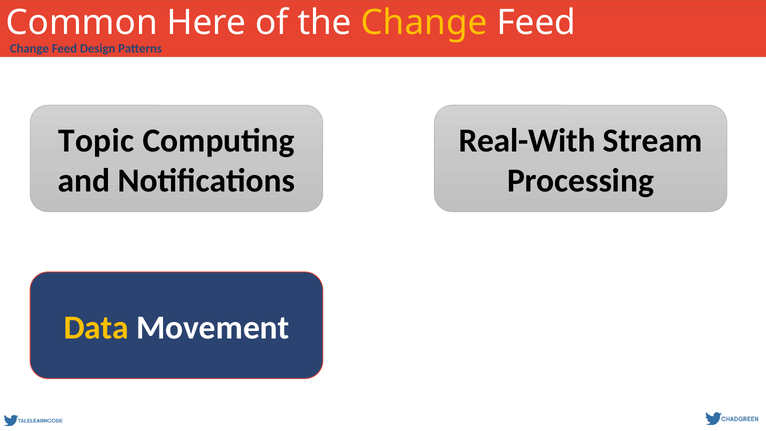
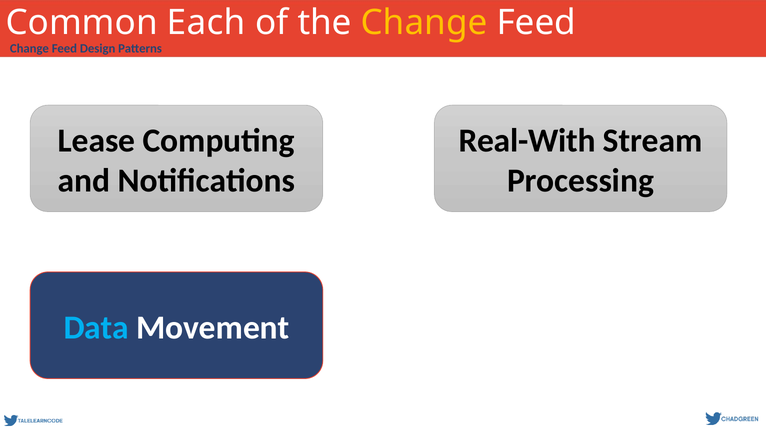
Here: Here -> Each
Topic: Topic -> Lease
Data colour: yellow -> light blue
